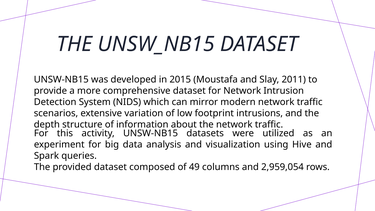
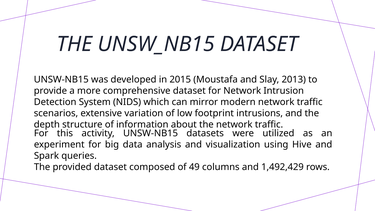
2011: 2011 -> 2013
2,959,054: 2,959,054 -> 1,492,429
